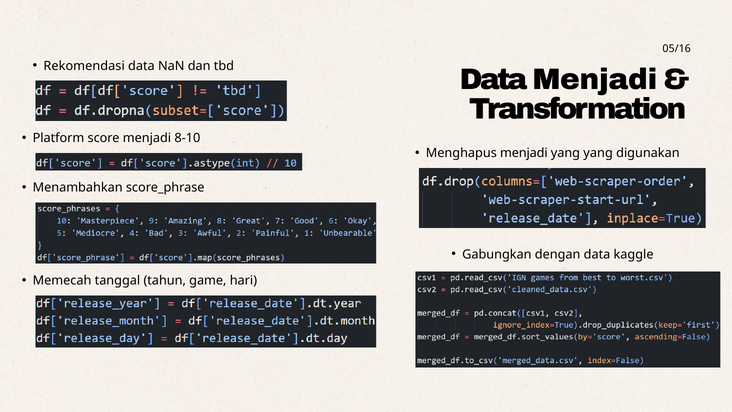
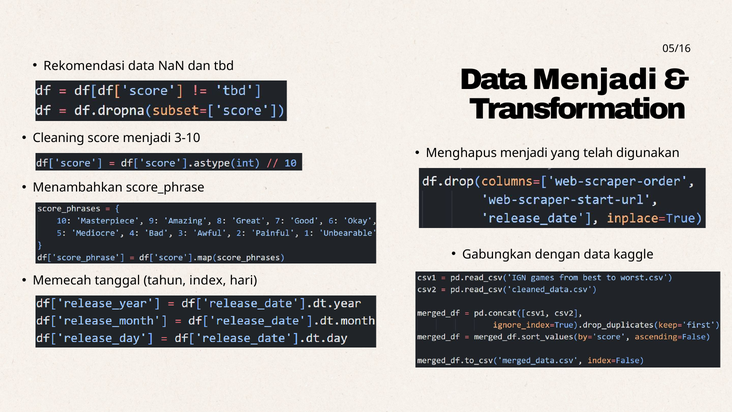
Platform: Platform -> Cleaning
8-10: 8-10 -> 3-10
yang yang: yang -> telah
game: game -> index
